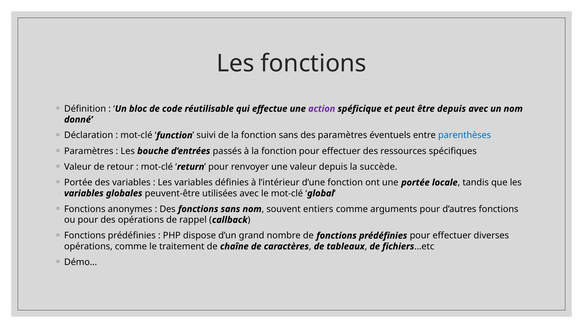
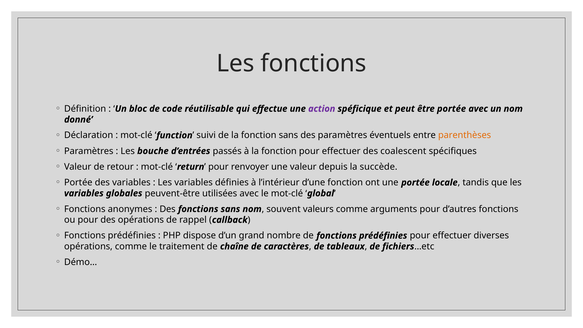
être depuis: depuis -> portée
parenthèses colour: blue -> orange
ressources: ressources -> coalescent
entiers: entiers -> valeurs
